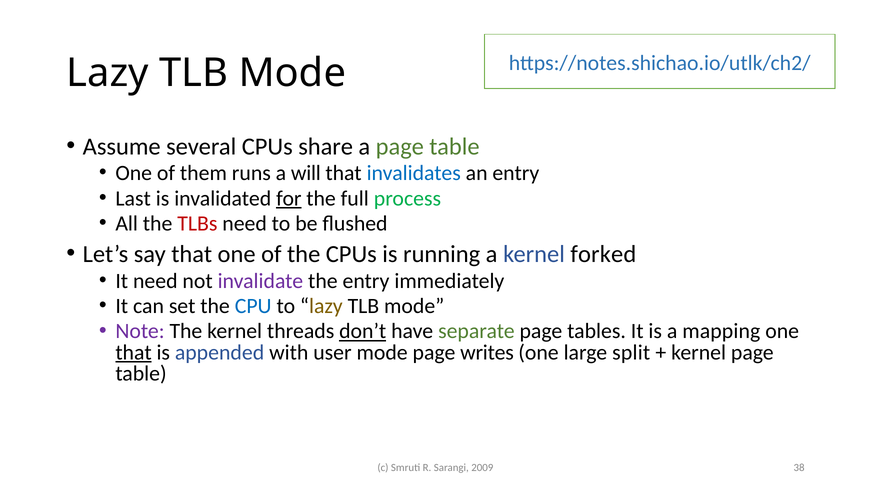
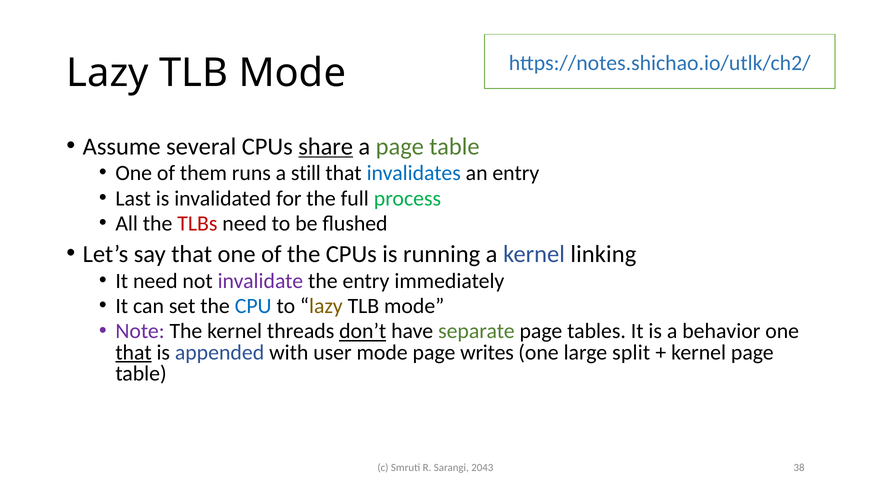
share underline: none -> present
will: will -> still
for underline: present -> none
forked: forked -> linking
mapping: mapping -> behavior
2009: 2009 -> 2043
